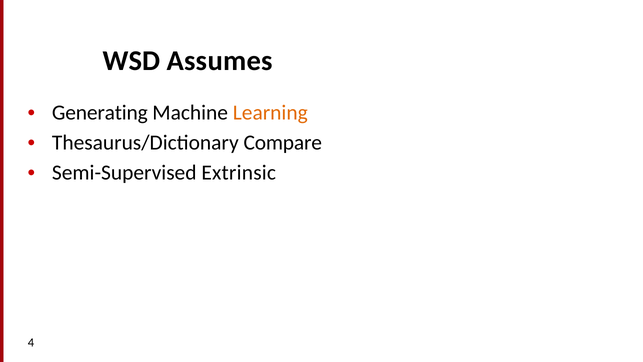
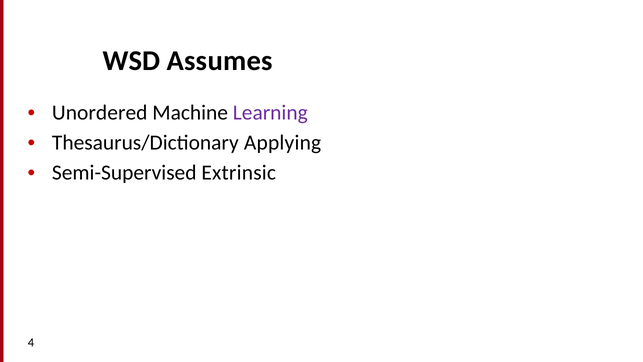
Generating: Generating -> Unordered
Learning colour: orange -> purple
Compare: Compare -> Applying
